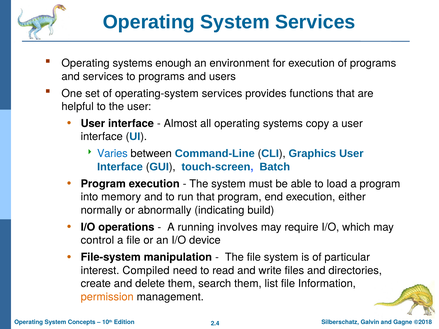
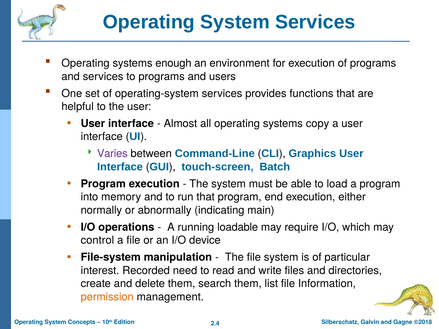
Varies colour: blue -> purple
build: build -> main
involves: involves -> loadable
Compiled: Compiled -> Recorded
